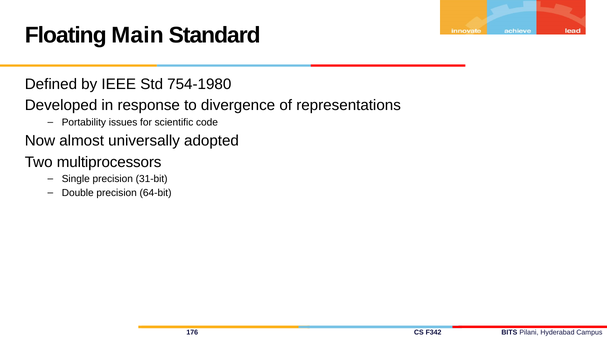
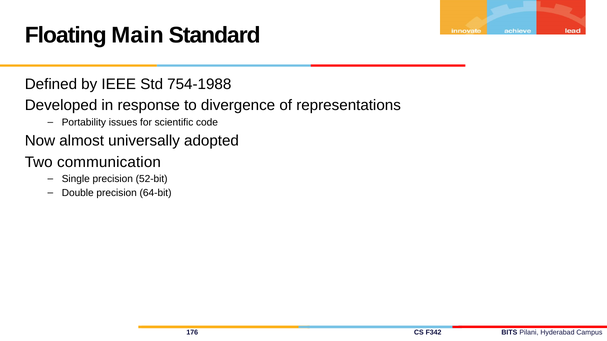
754-1980: 754-1980 -> 754-1988
multiprocessors: multiprocessors -> communication
31-bit: 31-bit -> 52-bit
